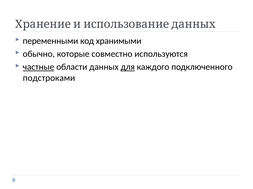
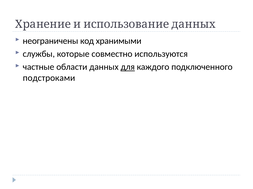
переменными: переменными -> неограничены
обычно: обычно -> службы
частные underline: present -> none
